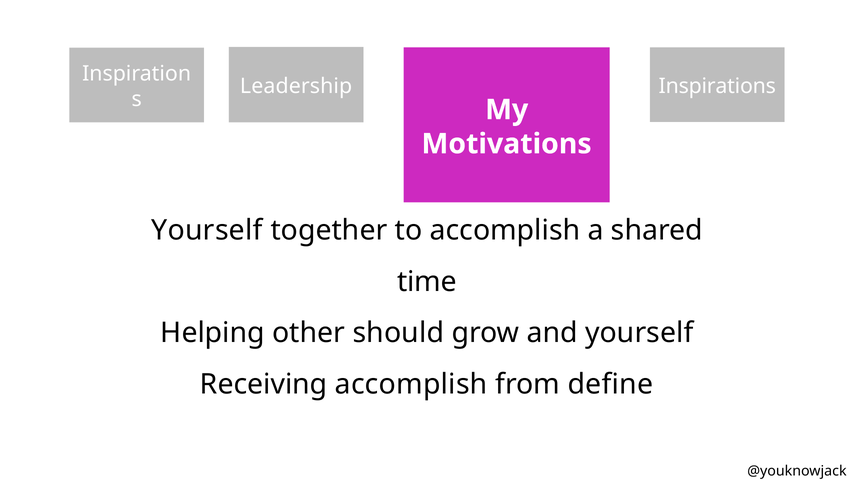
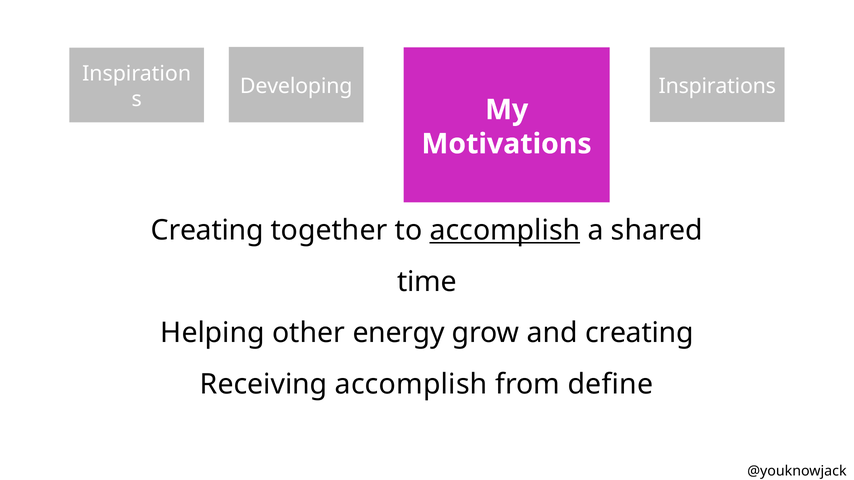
Leadership: Leadership -> Developing
Yourself at (207, 231): Yourself -> Creating
accomplish at (505, 231) underline: none -> present
should: should -> energy
and yourself: yourself -> creating
